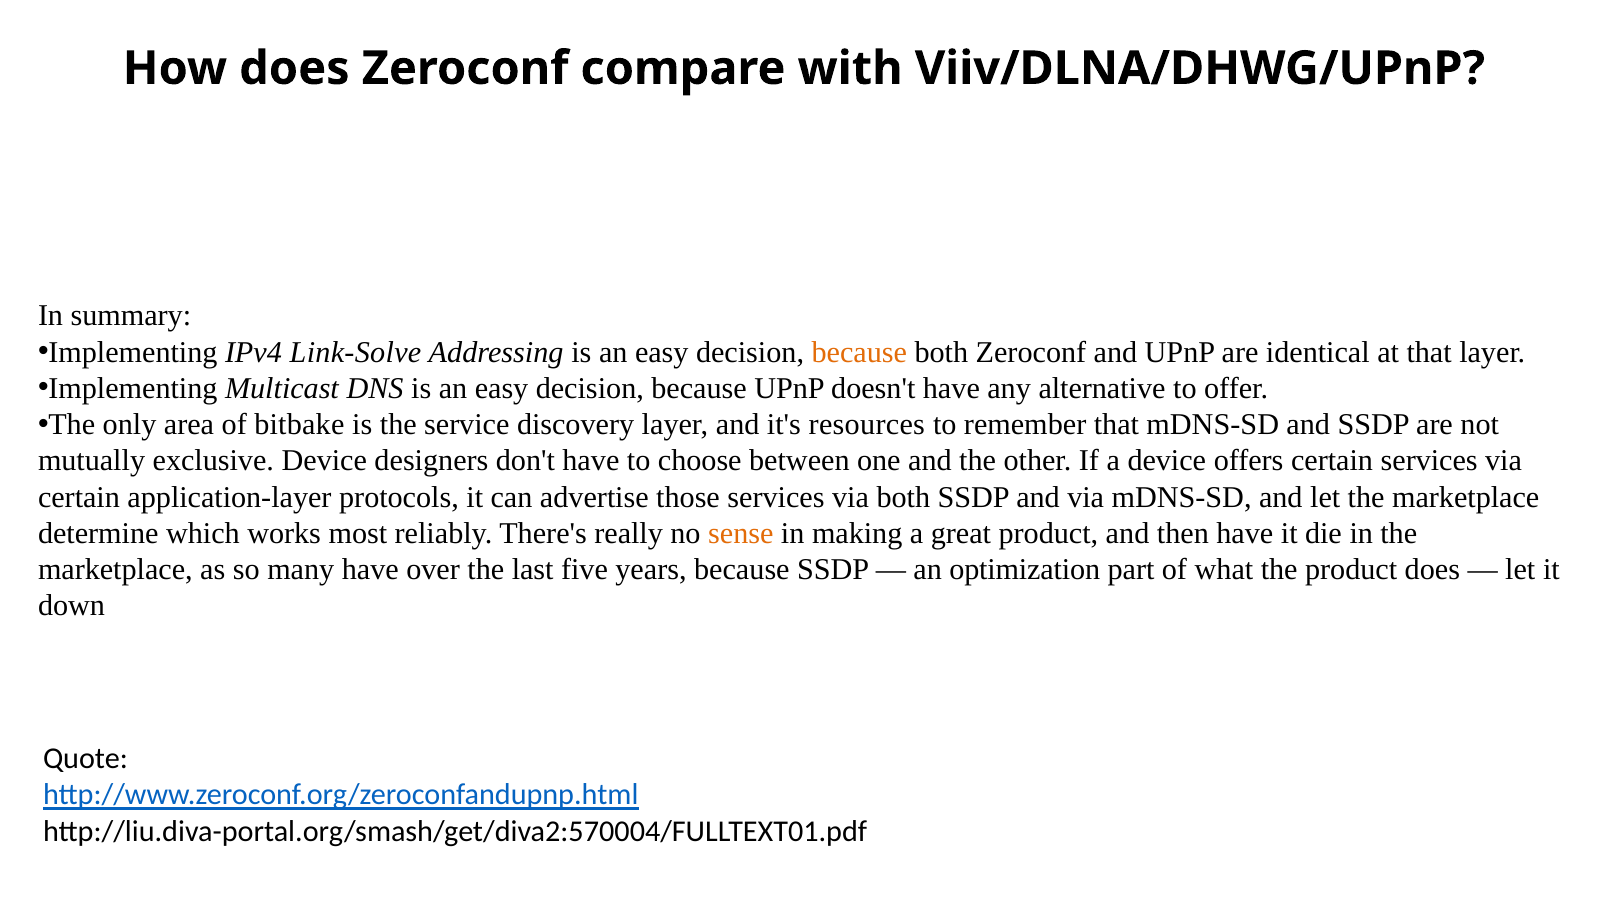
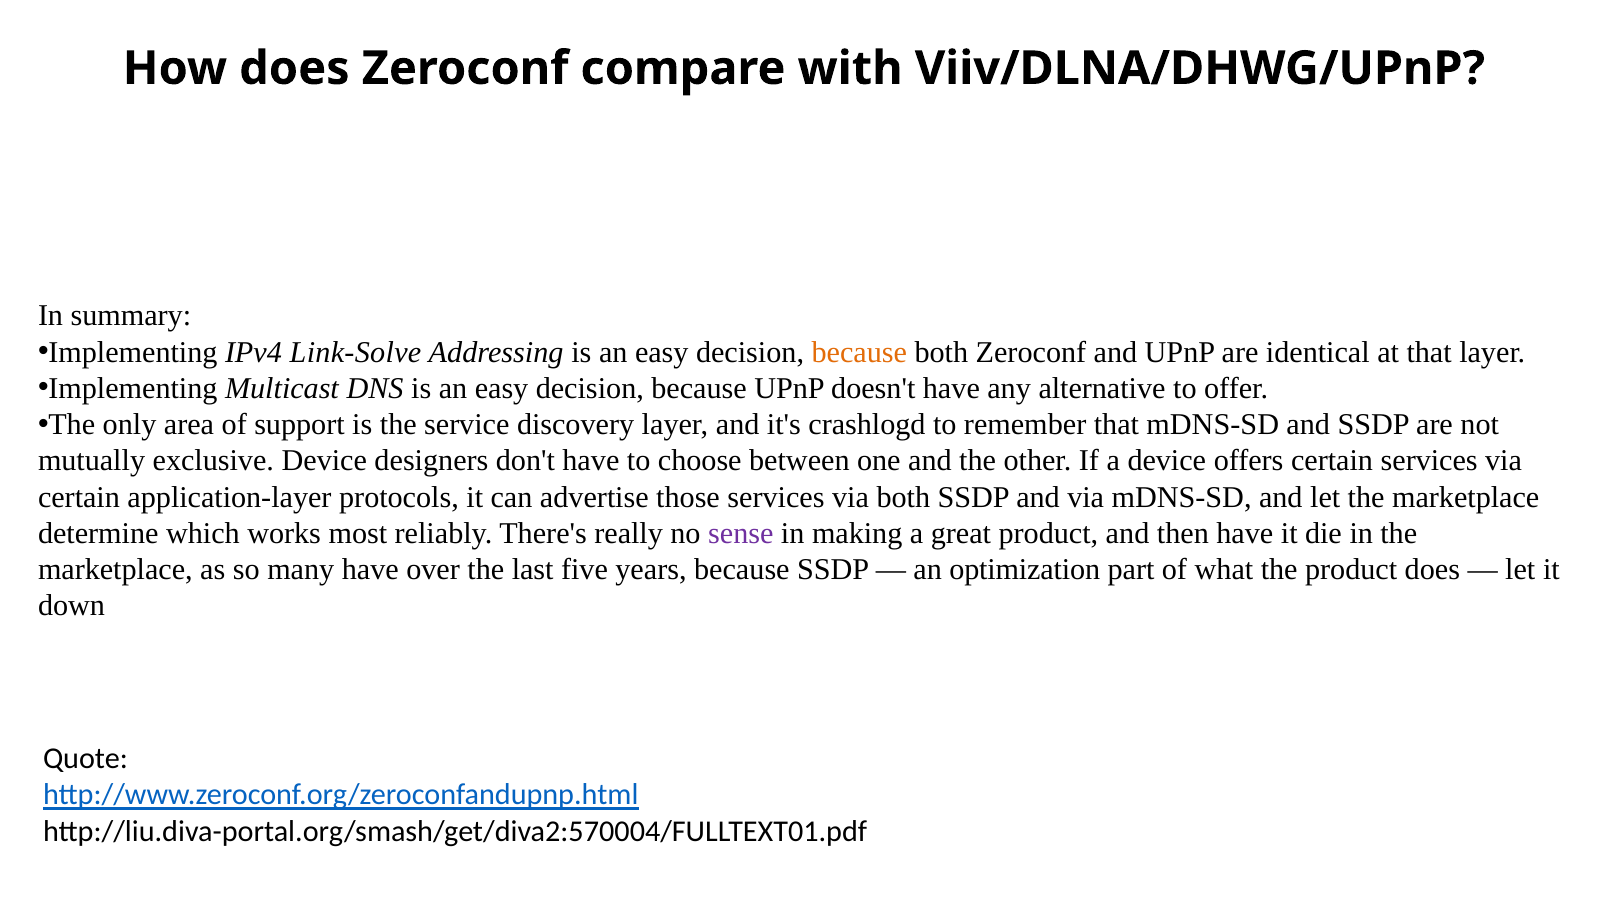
bitbake: bitbake -> support
resources: resources -> crashlogd
sense colour: orange -> purple
